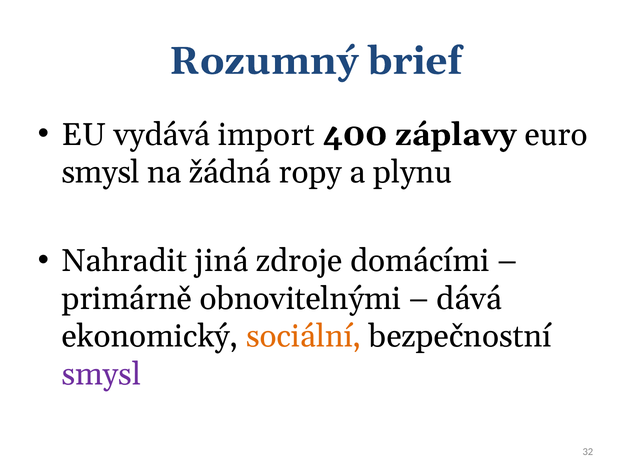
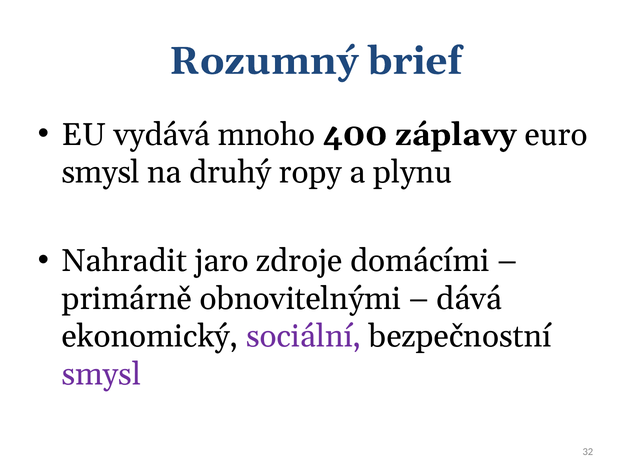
import: import -> mnoho
žádná: žádná -> druhý
jiná: jiná -> jaro
sociální colour: orange -> purple
